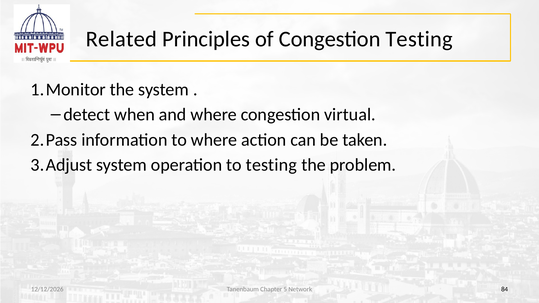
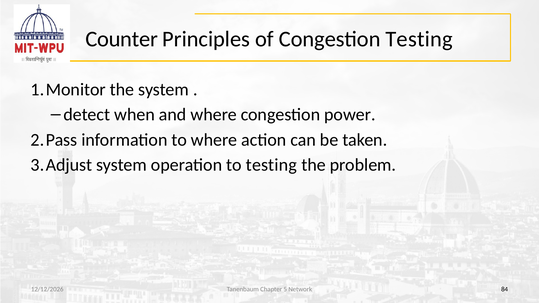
Related: Related -> Counter
virtual: virtual -> power
